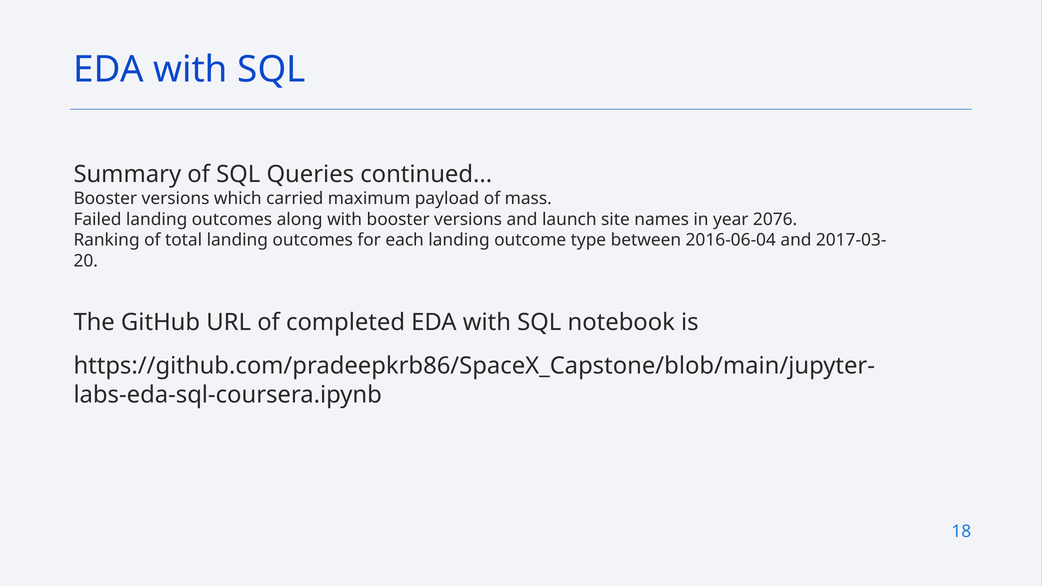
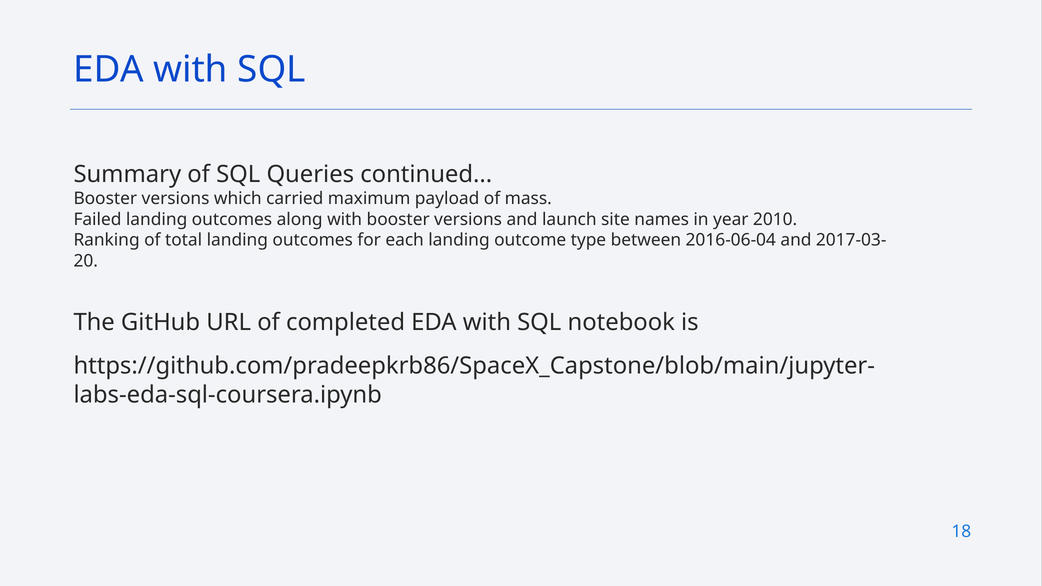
2076: 2076 -> 2010
